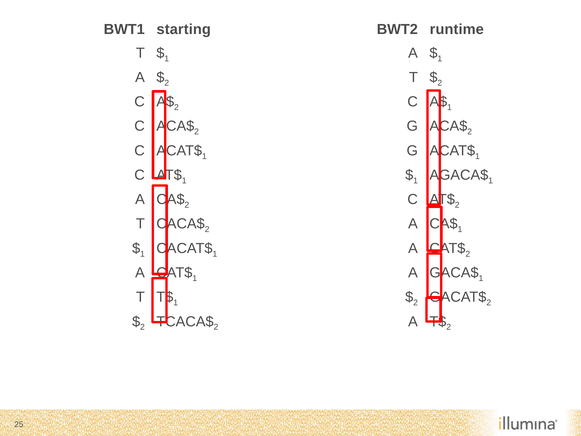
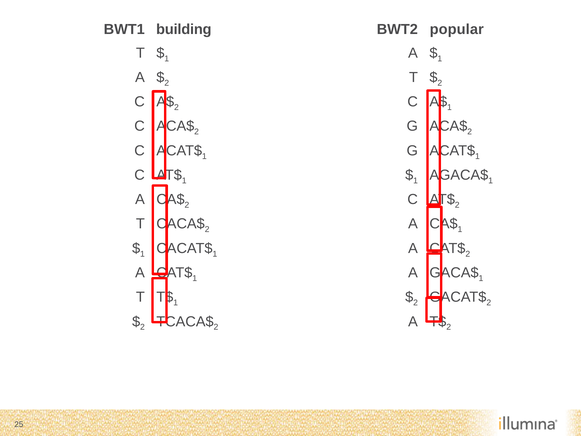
starting: starting -> building
runtime: runtime -> popular
